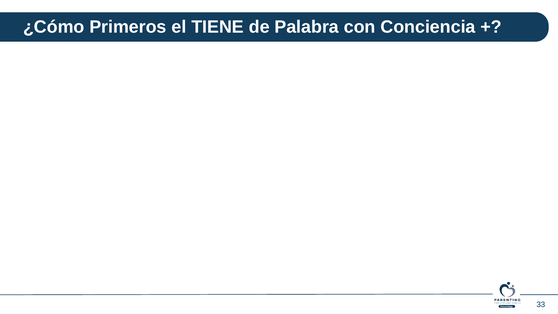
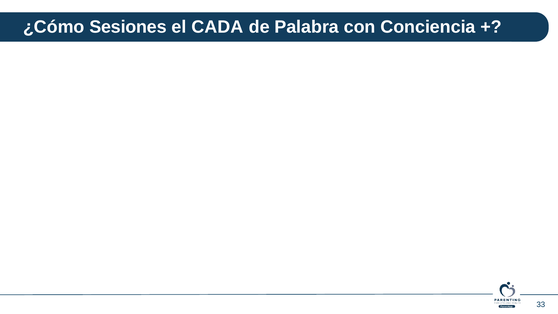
Primeros: Primeros -> Sesiones
TIENE: TIENE -> CADA
